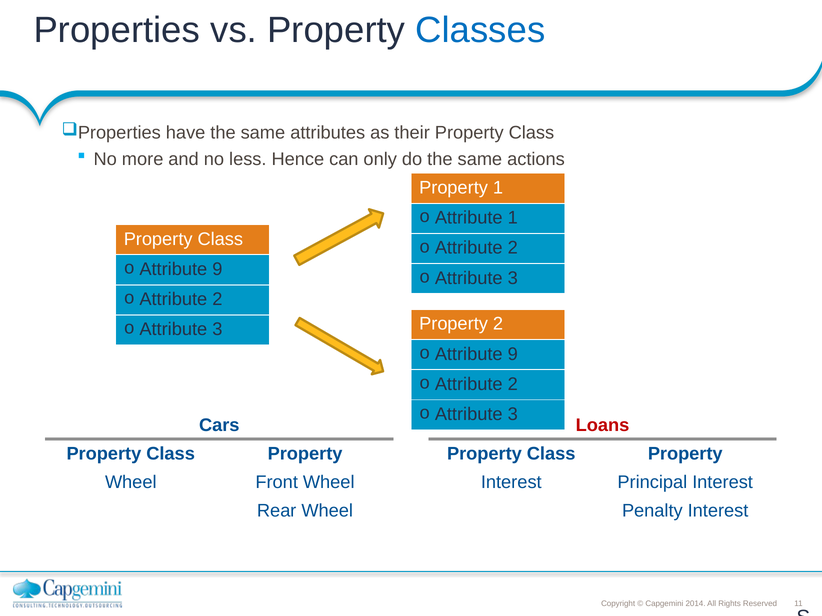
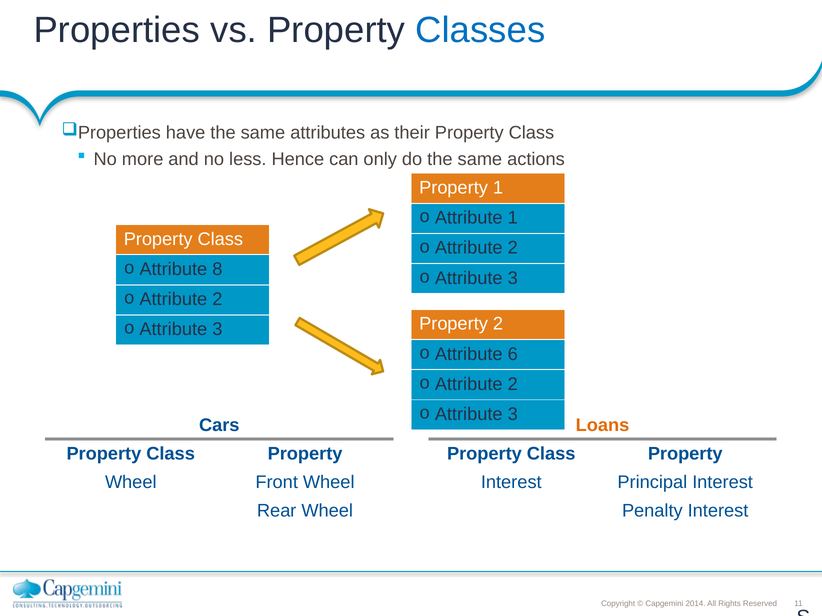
9 at (217, 269): 9 -> 8
9 at (513, 354): 9 -> 6
Loans colour: red -> orange
